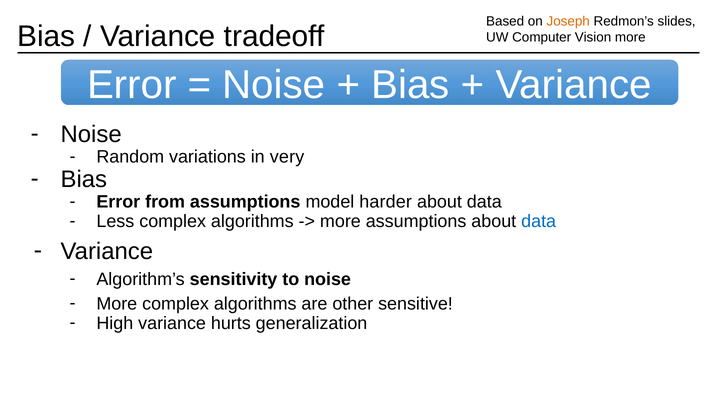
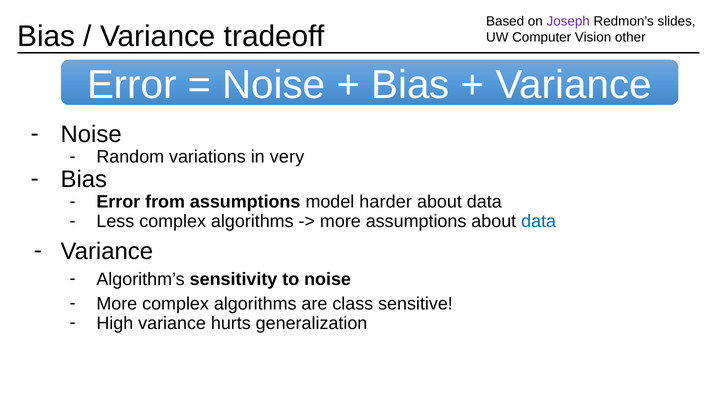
Joseph colour: orange -> purple
Vision more: more -> other
other: other -> class
